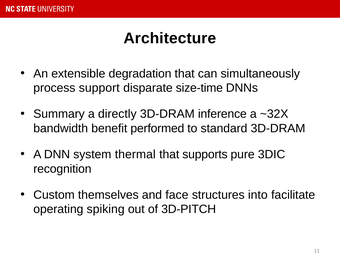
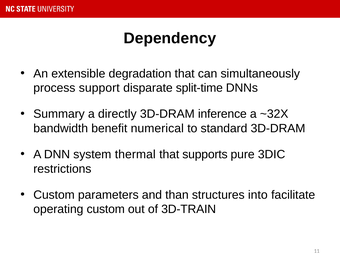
Architecture: Architecture -> Dependency
size-time: size-time -> split-time
performed: performed -> numerical
recognition: recognition -> restrictions
themselves: themselves -> parameters
face: face -> than
operating spiking: spiking -> custom
3D-PITCH: 3D-PITCH -> 3D-TRAIN
